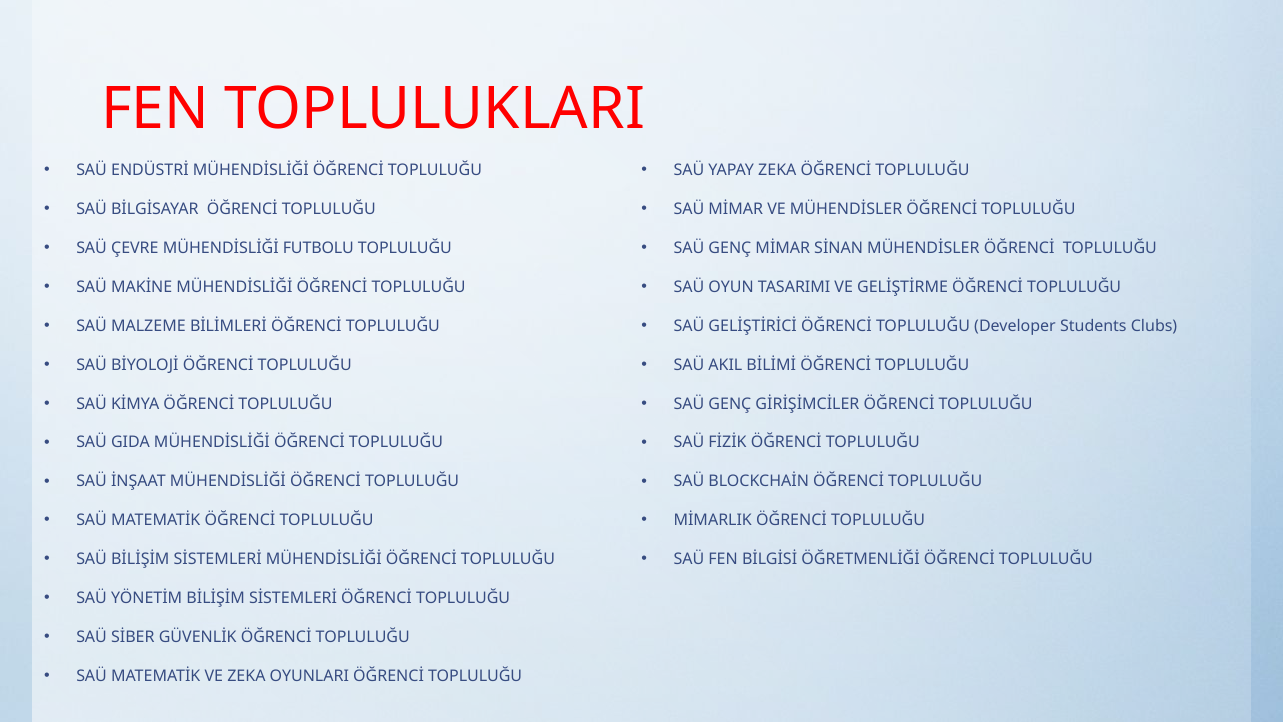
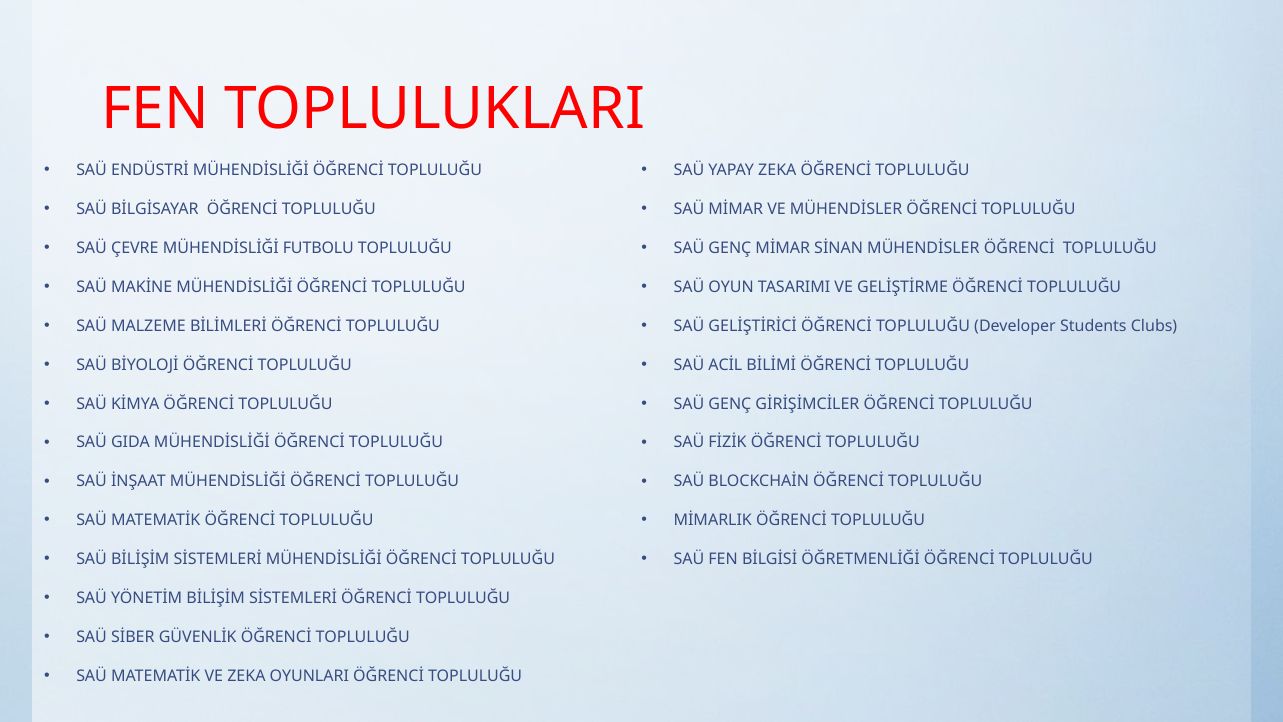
AKIL: AKIL -> ACİL
